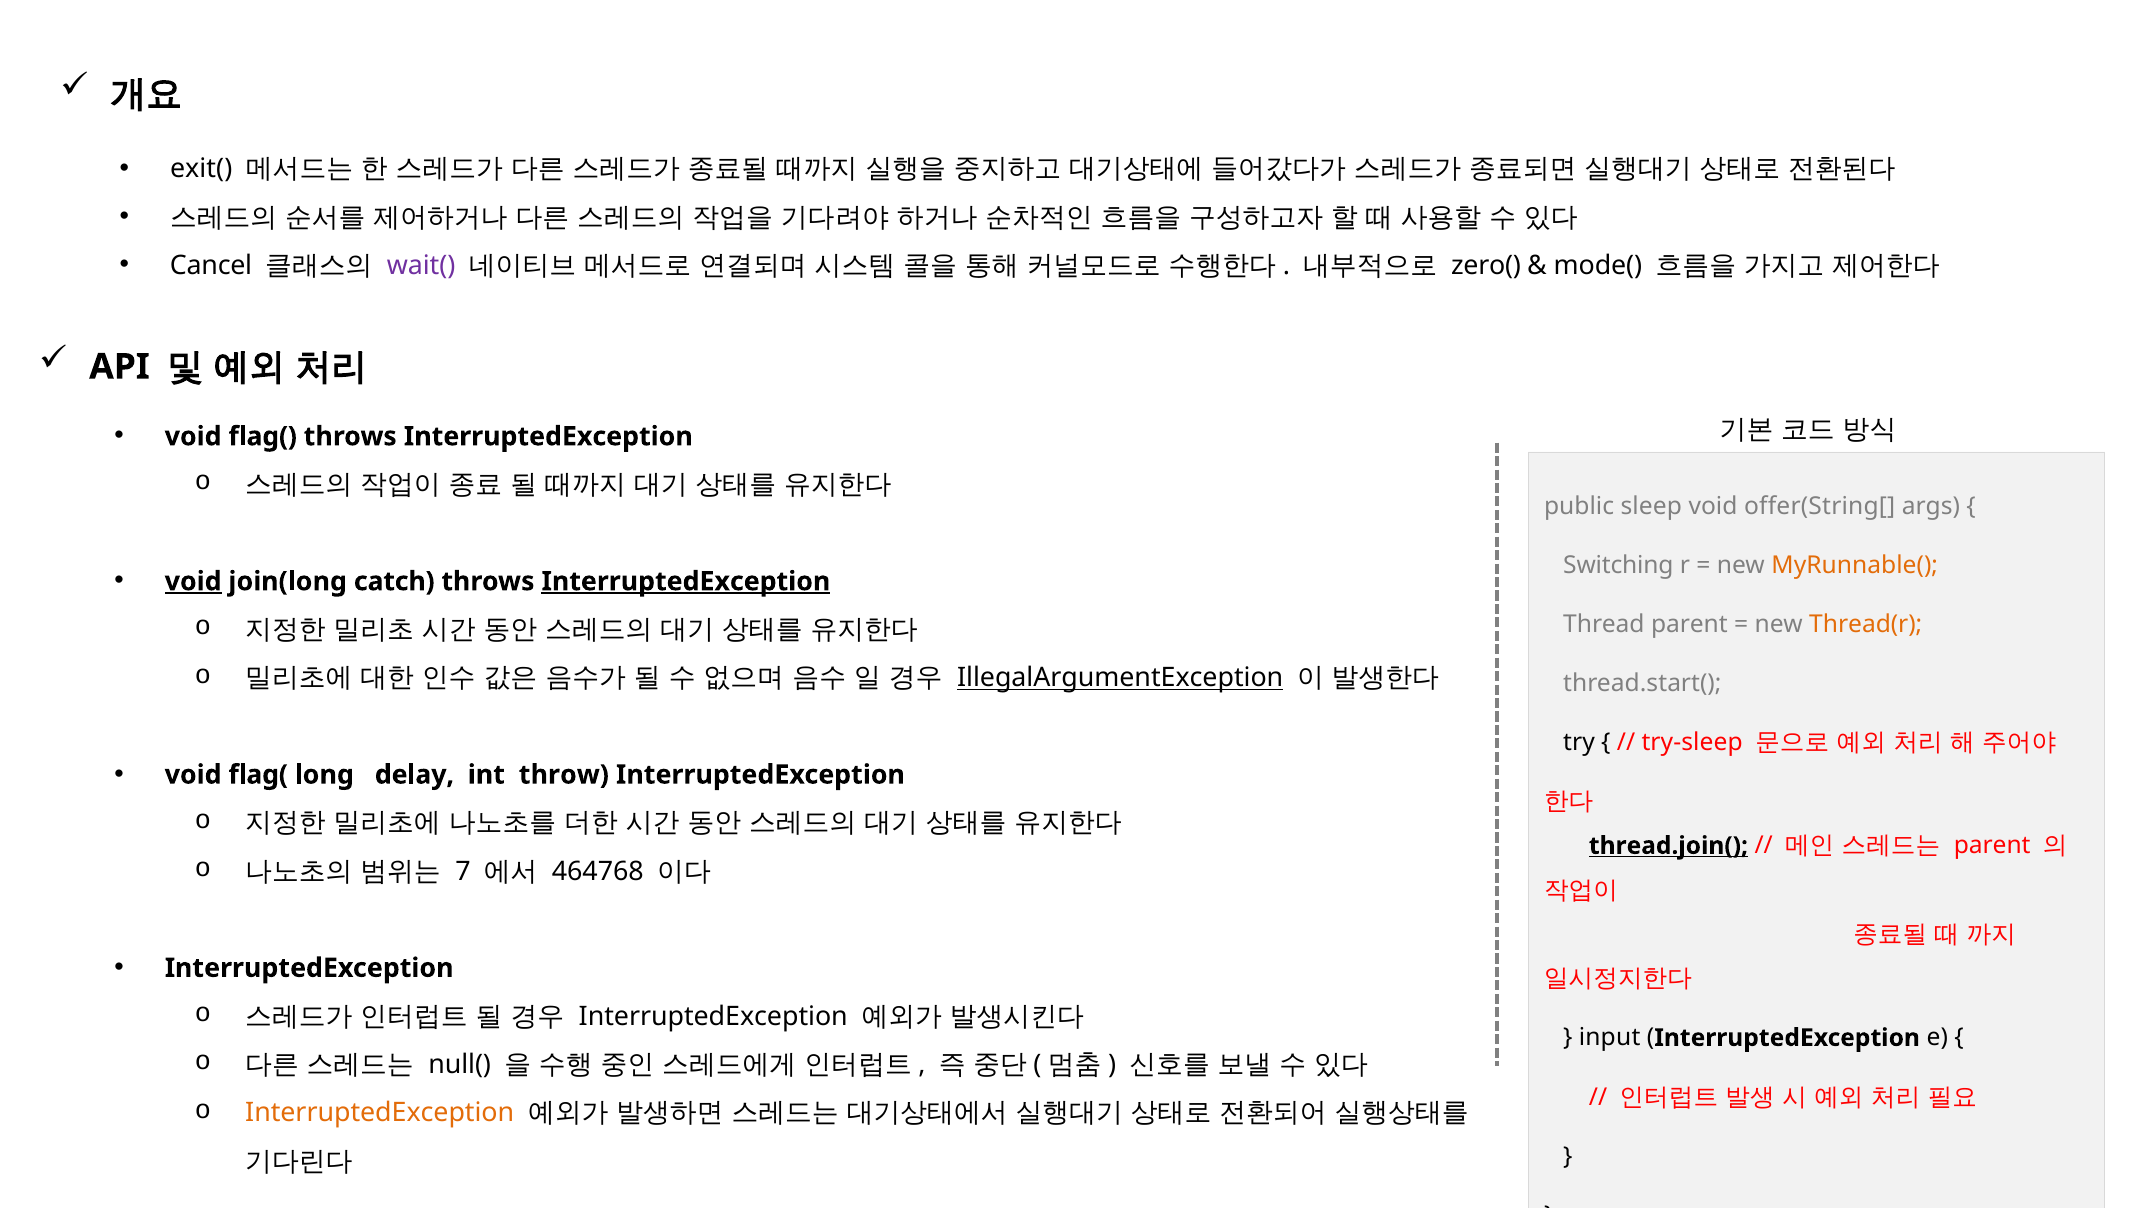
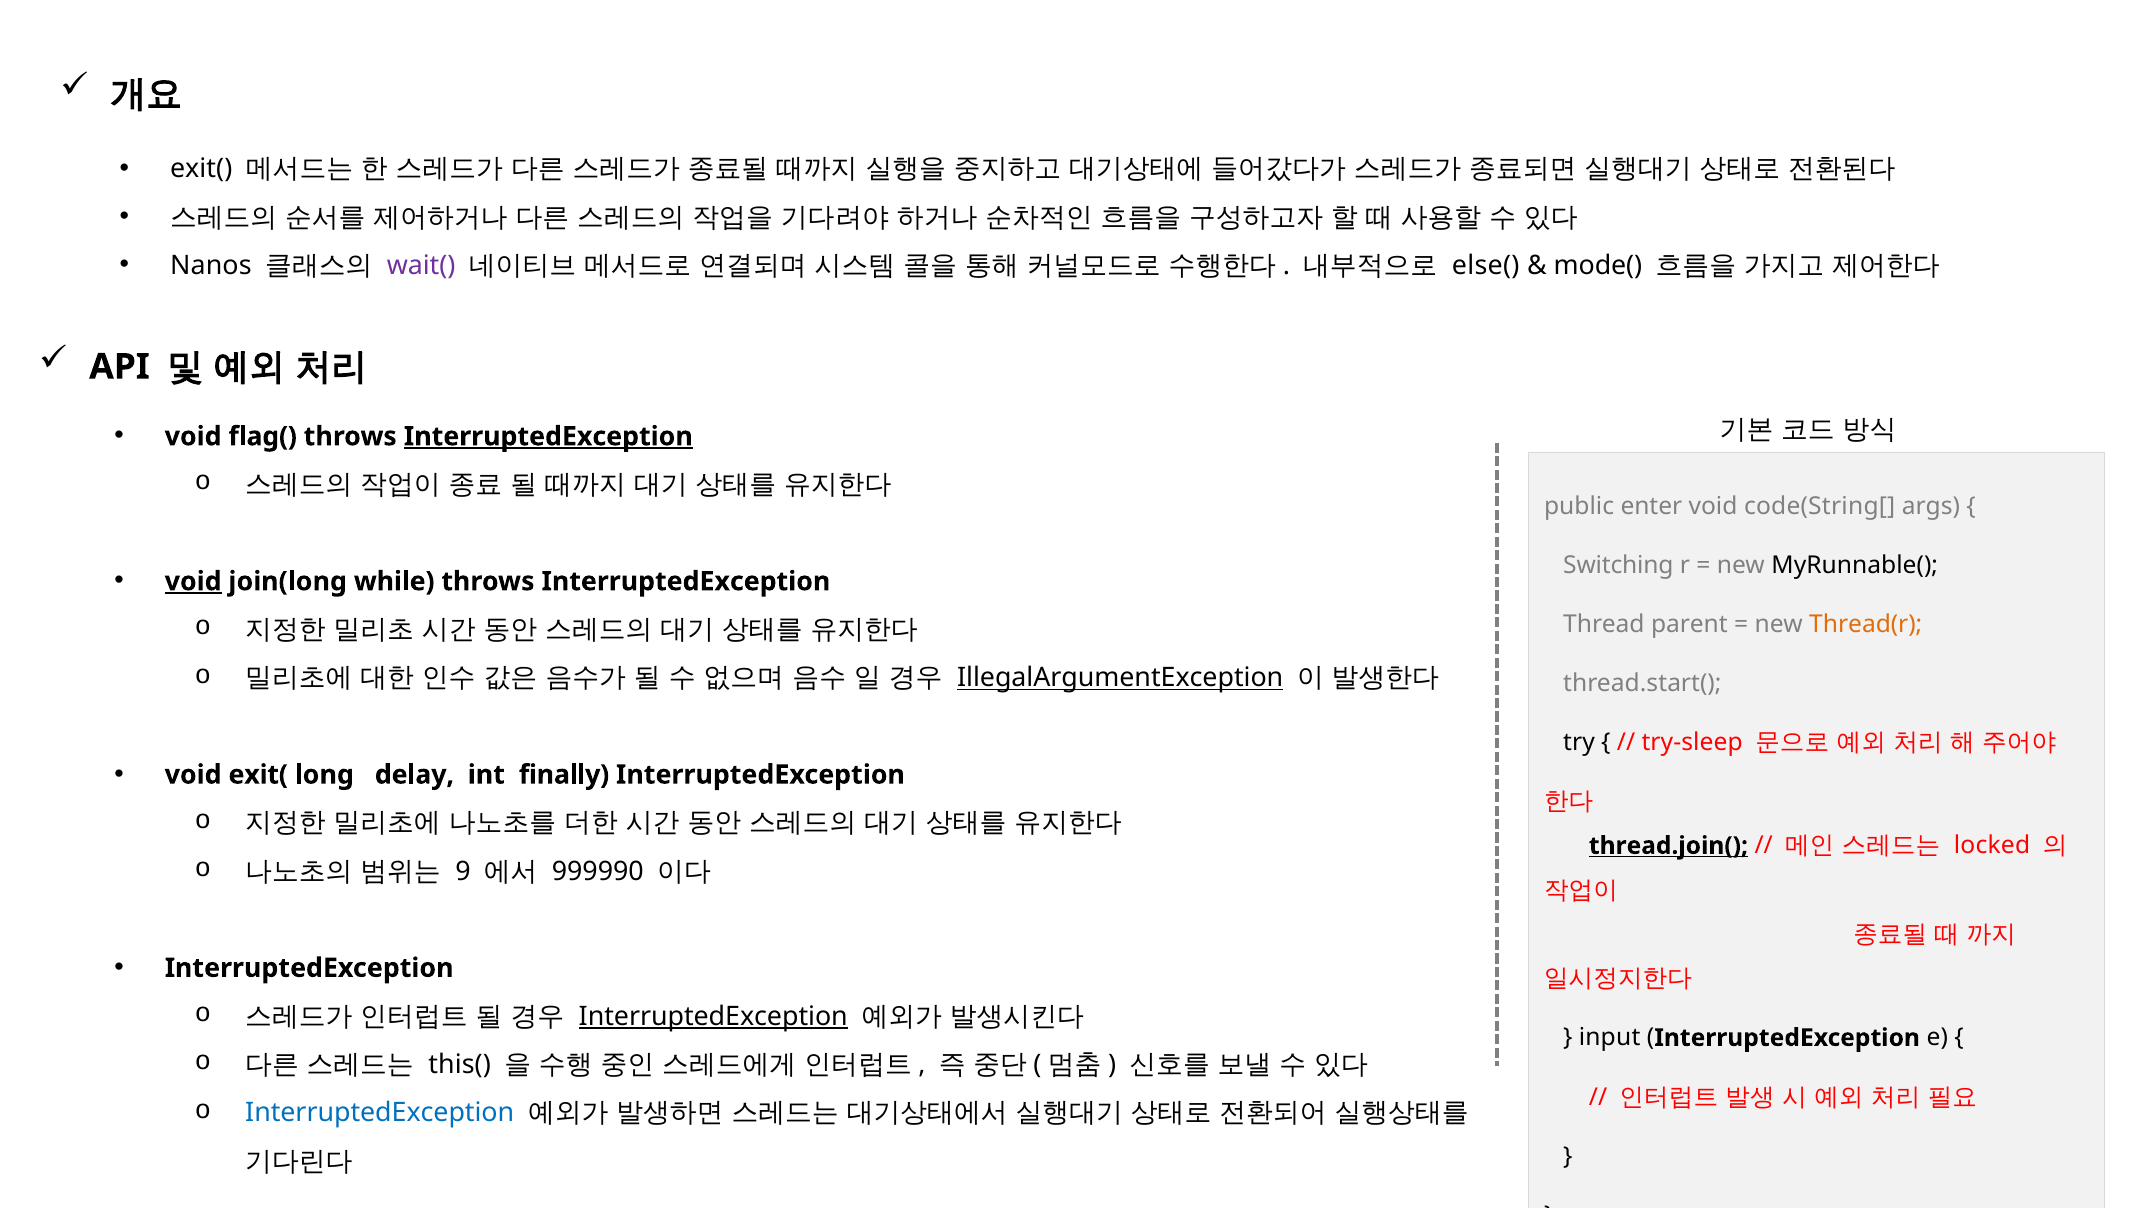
Cancel: Cancel -> Nanos
zero(: zero( -> else(
InterruptedException at (548, 436) underline: none -> present
sleep: sleep -> enter
offer(String[: offer(String[ -> code(String[
MyRunnable( colour: orange -> black
catch: catch -> while
InterruptedException at (686, 581) underline: present -> none
flag( at (258, 775): flag( -> exit(
throw: throw -> finally
parent at (1992, 845): parent -> locked
7: 7 -> 9
464768: 464768 -> 999990
InterruptedException at (713, 1016) underline: none -> present
null(: null( -> this(
InterruptedException at (380, 1113) colour: orange -> blue
